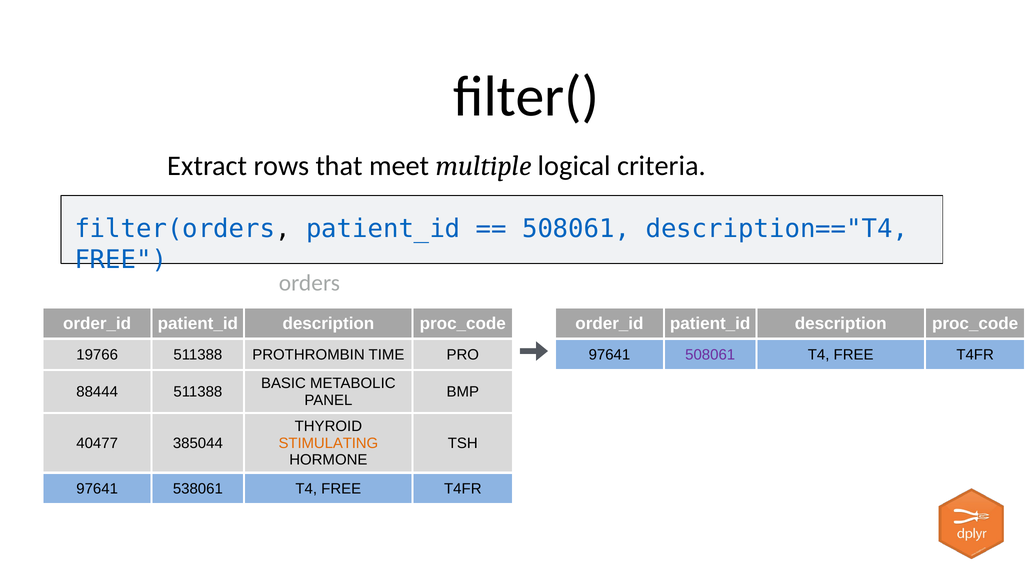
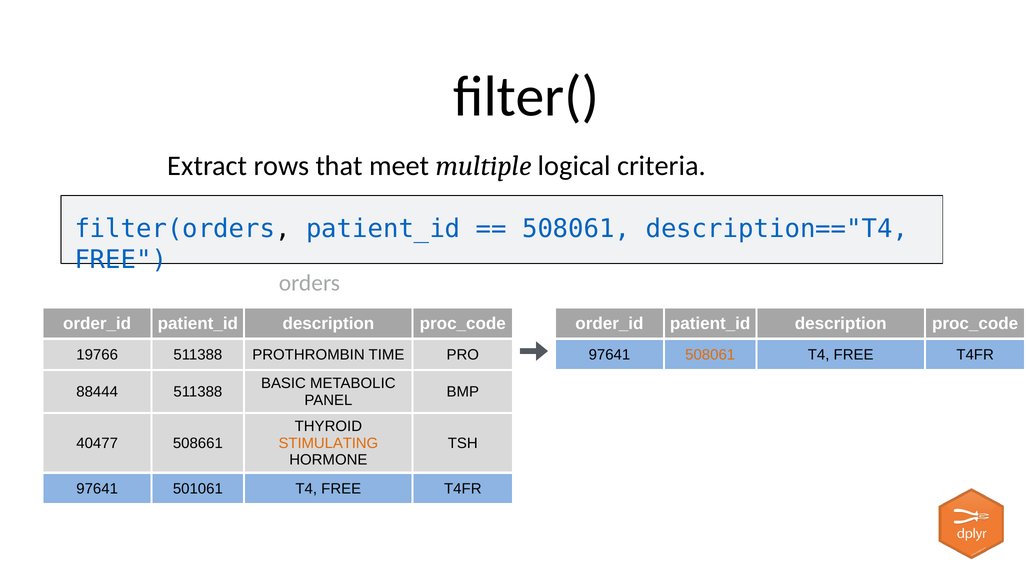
508061 at (710, 355) colour: purple -> orange
385044: 385044 -> 508661
538061: 538061 -> 501061
